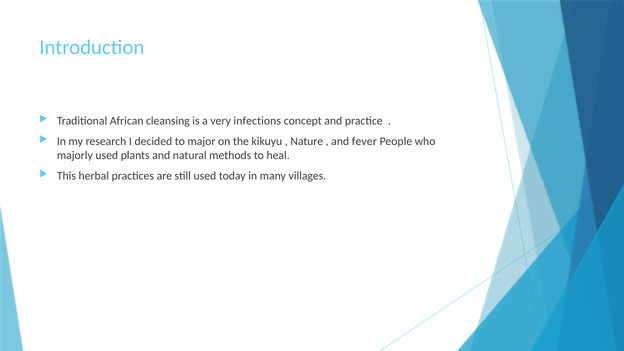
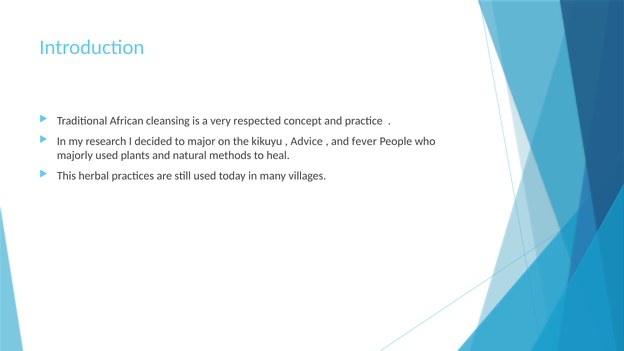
infections: infections -> respected
Nature: Nature -> Advice
